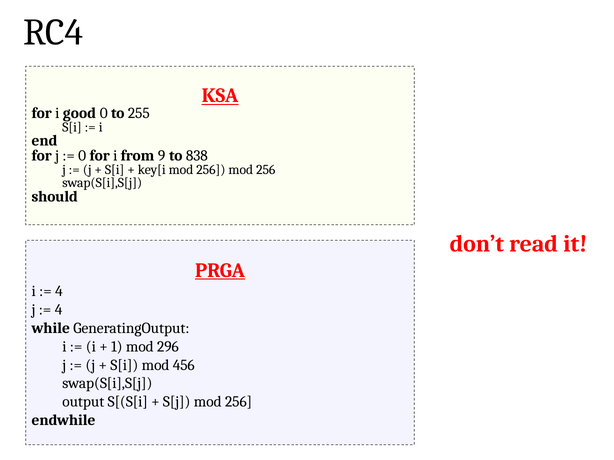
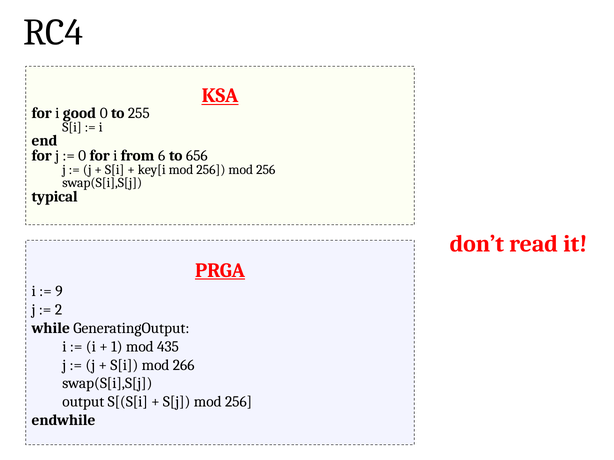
9: 9 -> 6
838: 838 -> 656
should: should -> typical
4 at (59, 292): 4 -> 9
4 at (59, 310): 4 -> 2
296: 296 -> 435
456: 456 -> 266
